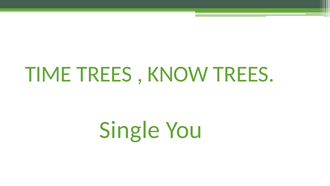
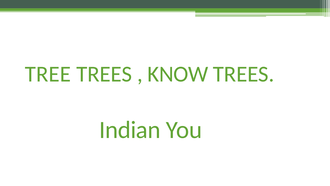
TIME: TIME -> TREE
Single: Single -> Indian
